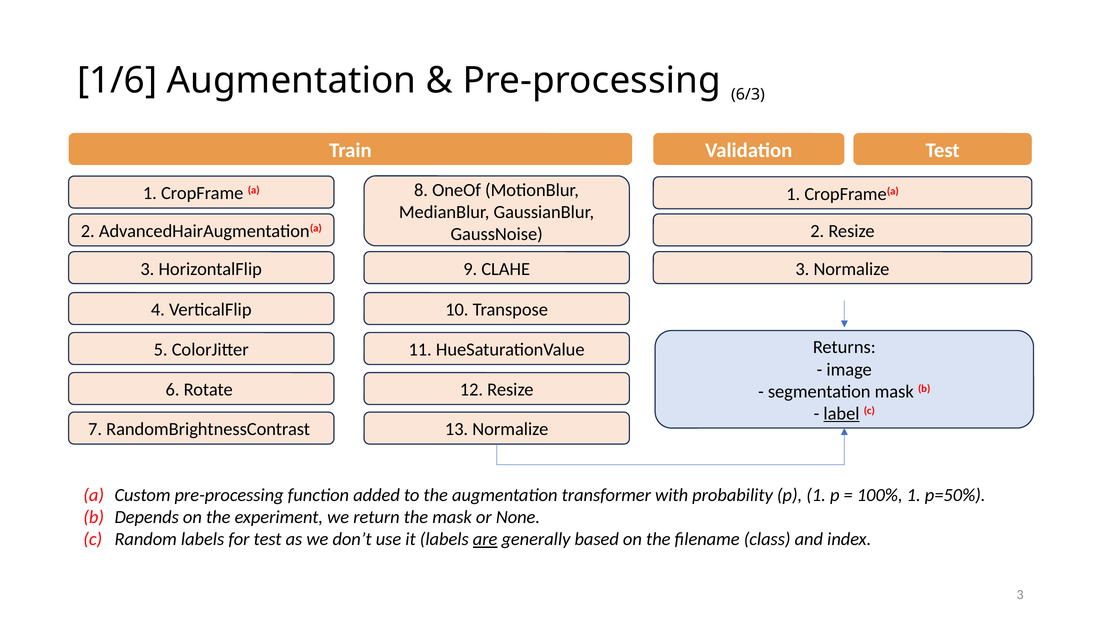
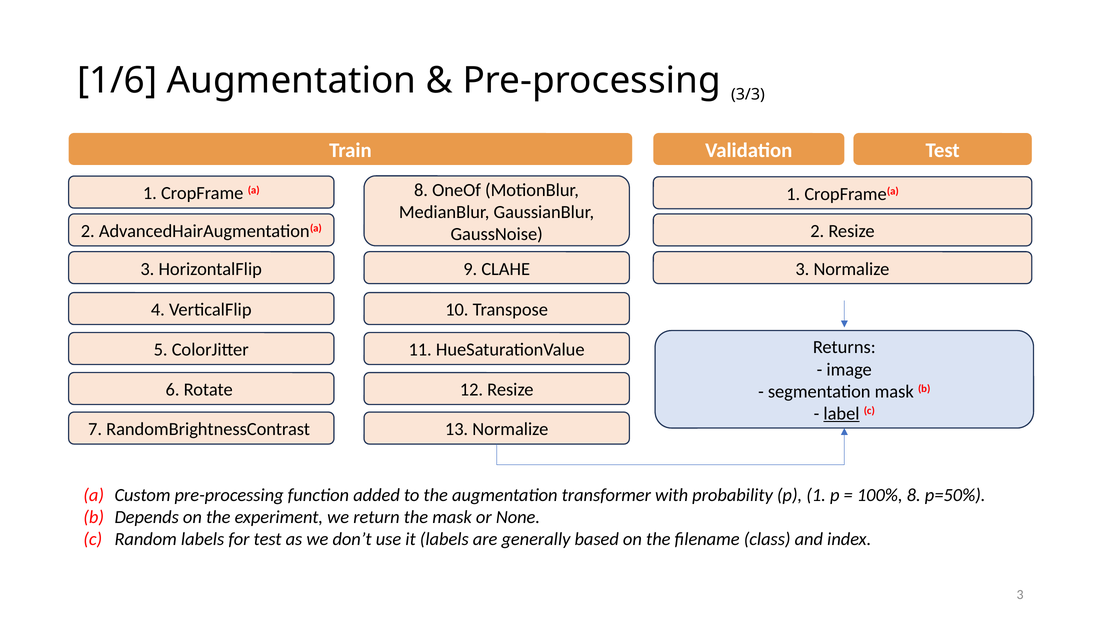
6/3: 6/3 -> 3/3
100% 1: 1 -> 8
are underline: present -> none
